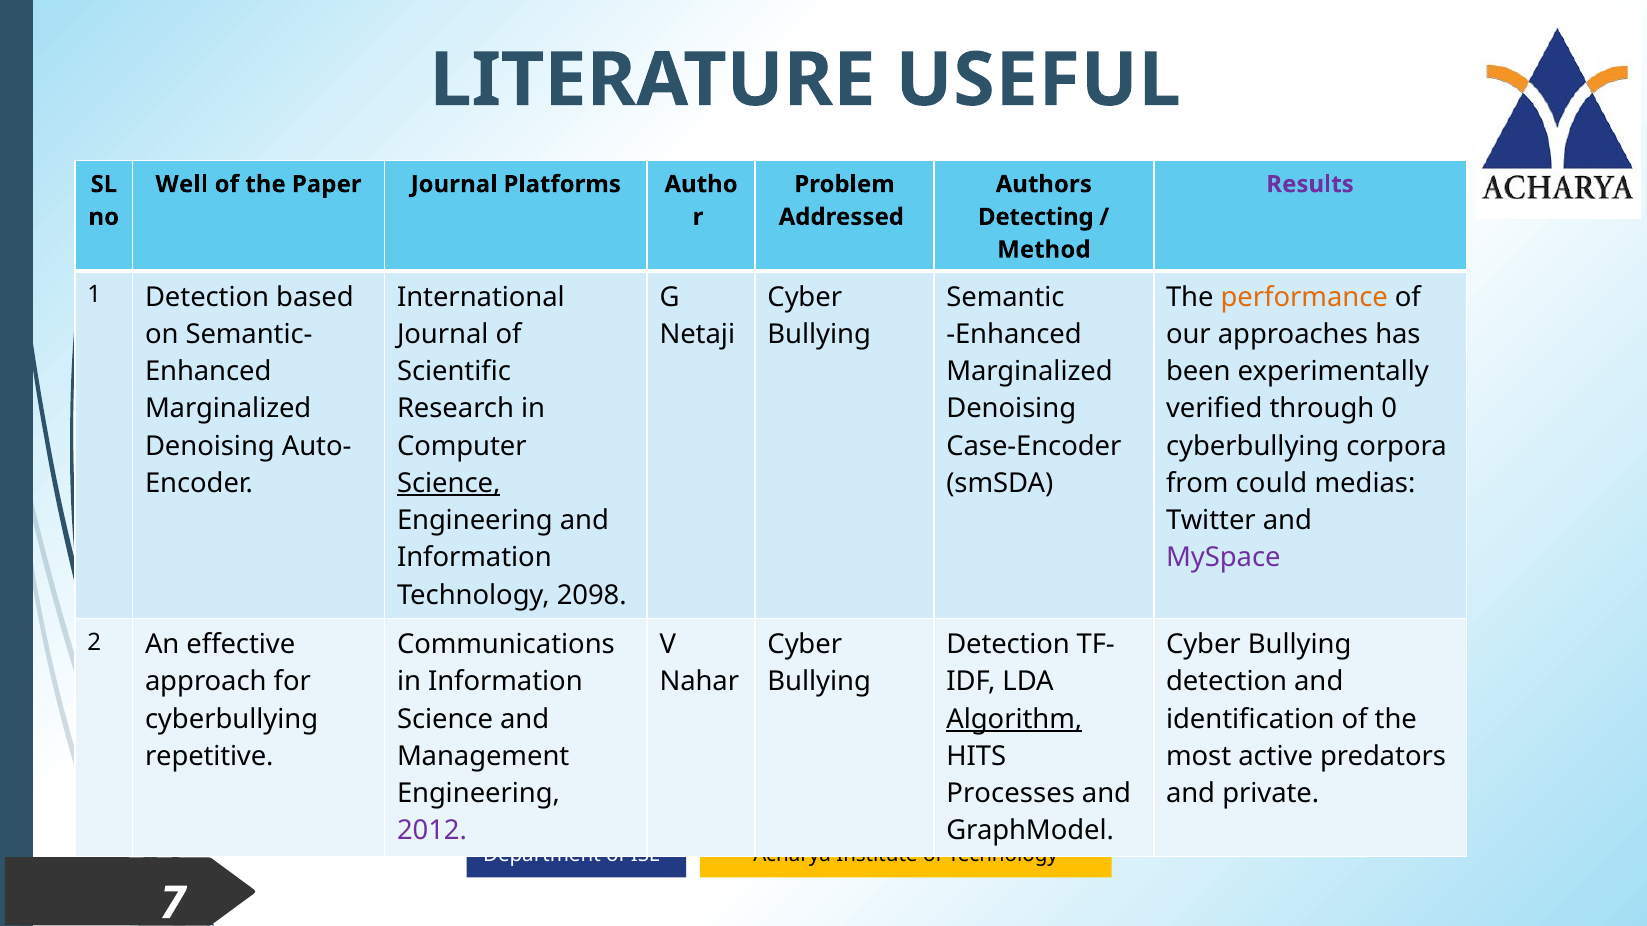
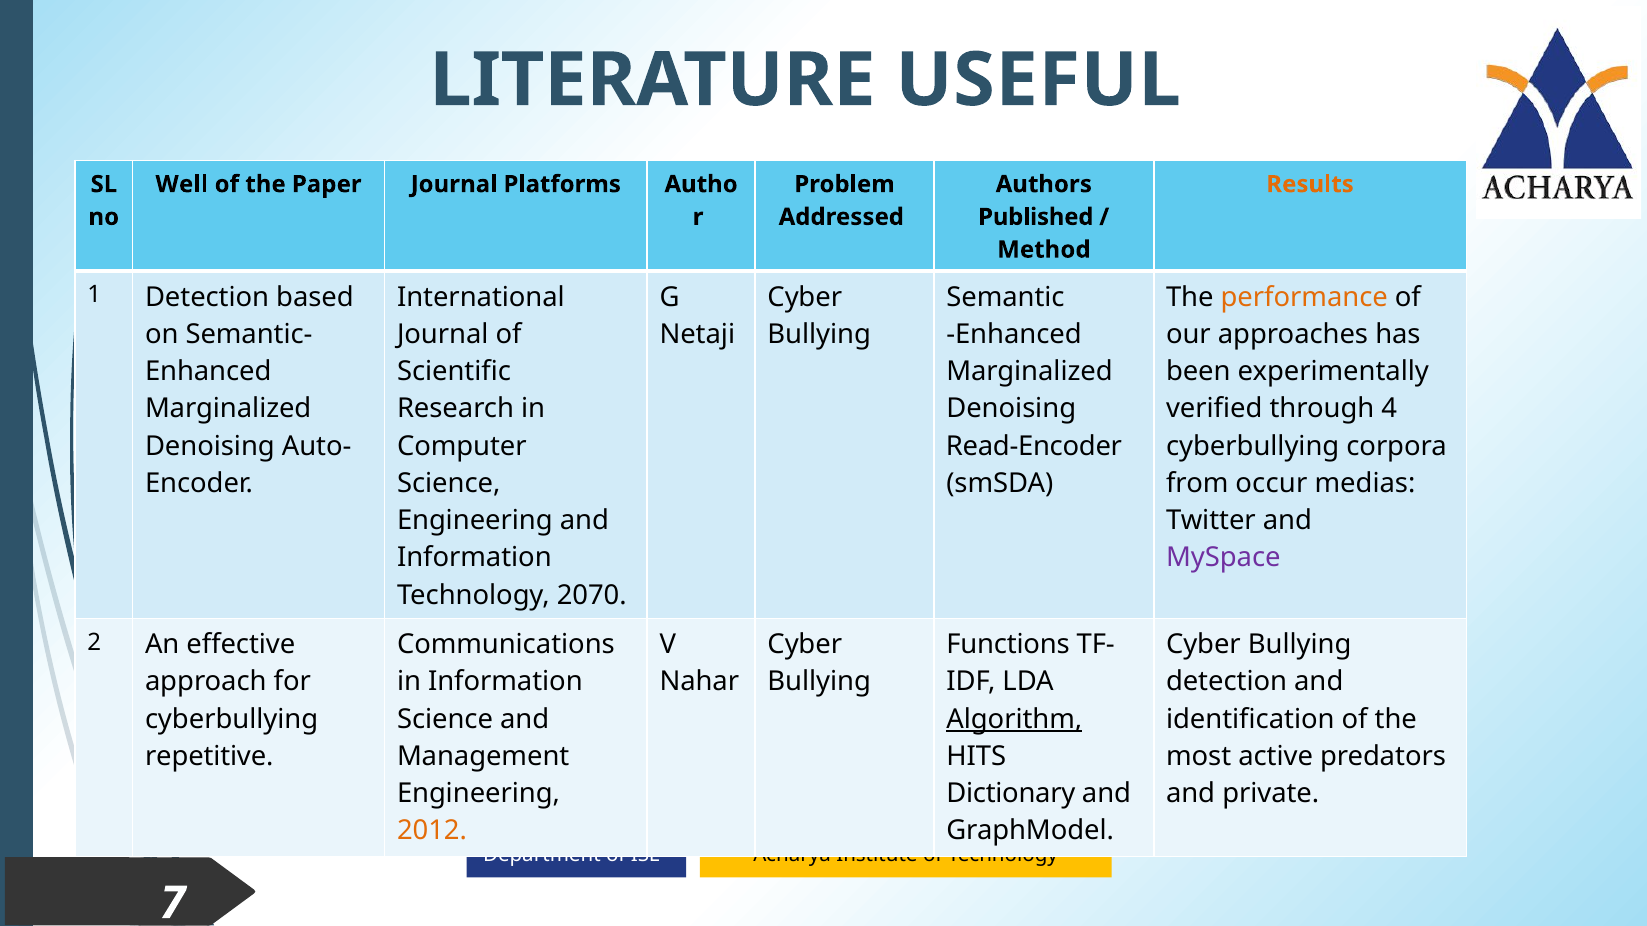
Results colour: purple -> orange
Detecting: Detecting -> Published
0: 0 -> 4
Case-Encoder: Case-Encoder -> Read-Encoder
Science at (449, 484) underline: present -> none
could: could -> occur
2098: 2098 -> 2070
Detection at (1008, 645): Detection -> Functions
Processes: Processes -> Dictionary
2012 colour: purple -> orange
